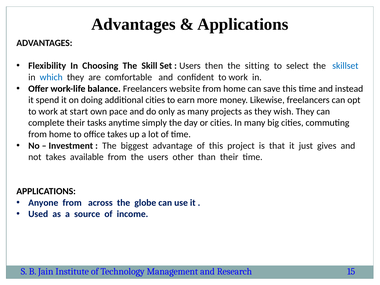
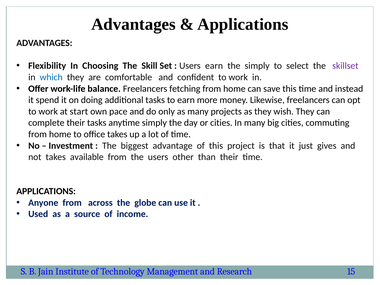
Users then: then -> earn
the sitting: sitting -> simply
skillset colour: blue -> purple
website: website -> fetching
additional cities: cities -> tasks
